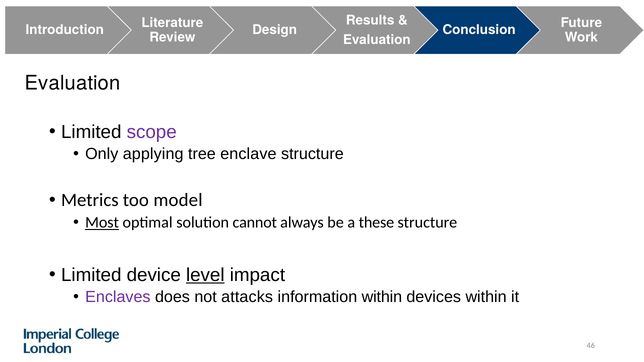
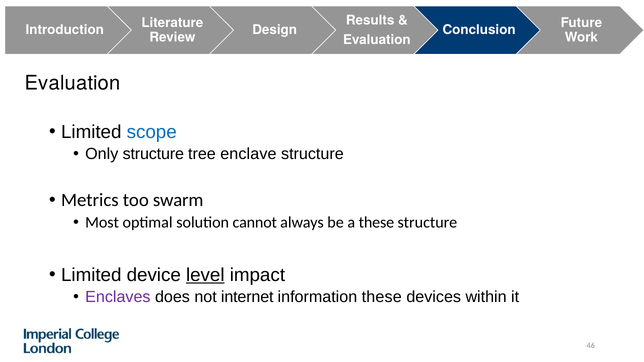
scope colour: purple -> blue
Only applying: applying -> structure
model: model -> swarm
Most underline: present -> none
attacks: attacks -> internet
information within: within -> these
